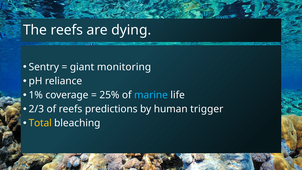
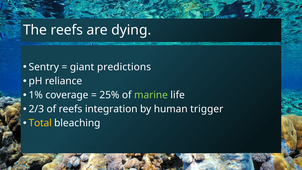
monitoring: monitoring -> predictions
marine colour: light blue -> light green
predictions: predictions -> integration
